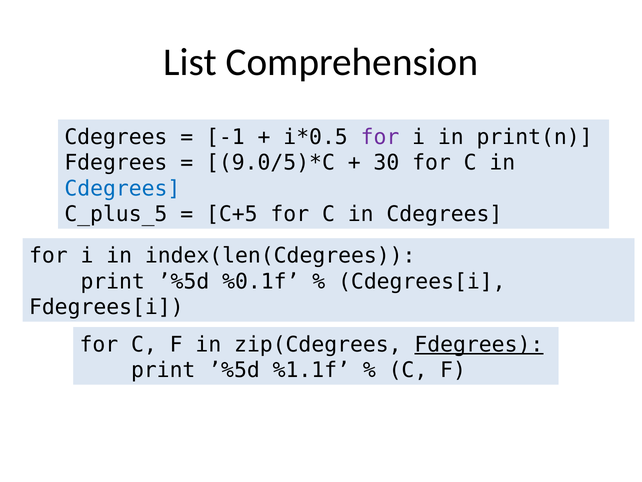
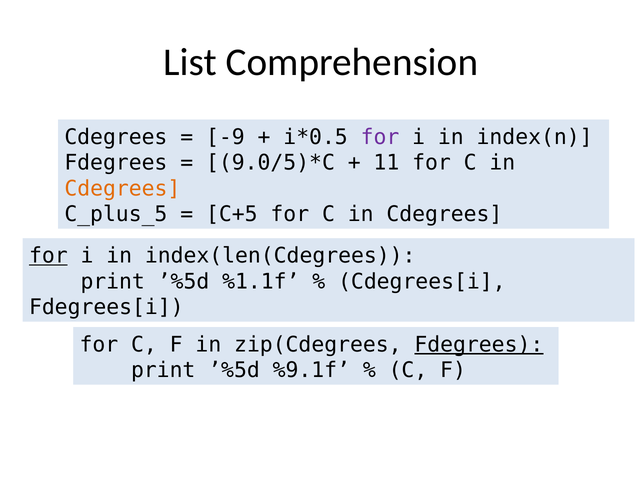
-1: -1 -> -9
print(n: print(n -> index(n
30: 30 -> 11
Cdegrees at (122, 188) colour: blue -> orange
for at (48, 255) underline: none -> present
%0.1f: %0.1f -> %1.1f
%1.1f: %1.1f -> %9.1f
